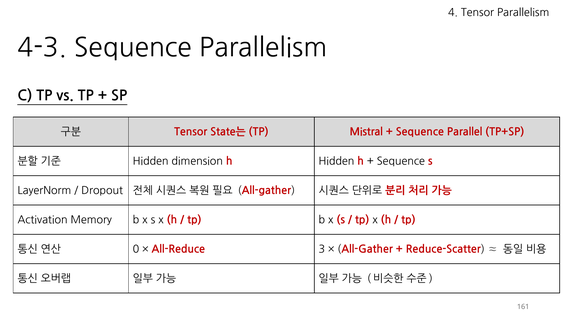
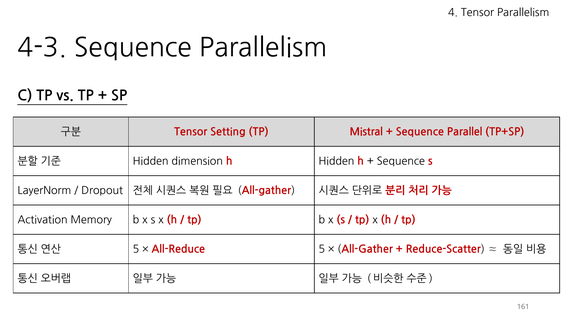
State는: State는 -> Setting
0 at (136, 249): 0 -> 5
All-Reduce 3: 3 -> 5
